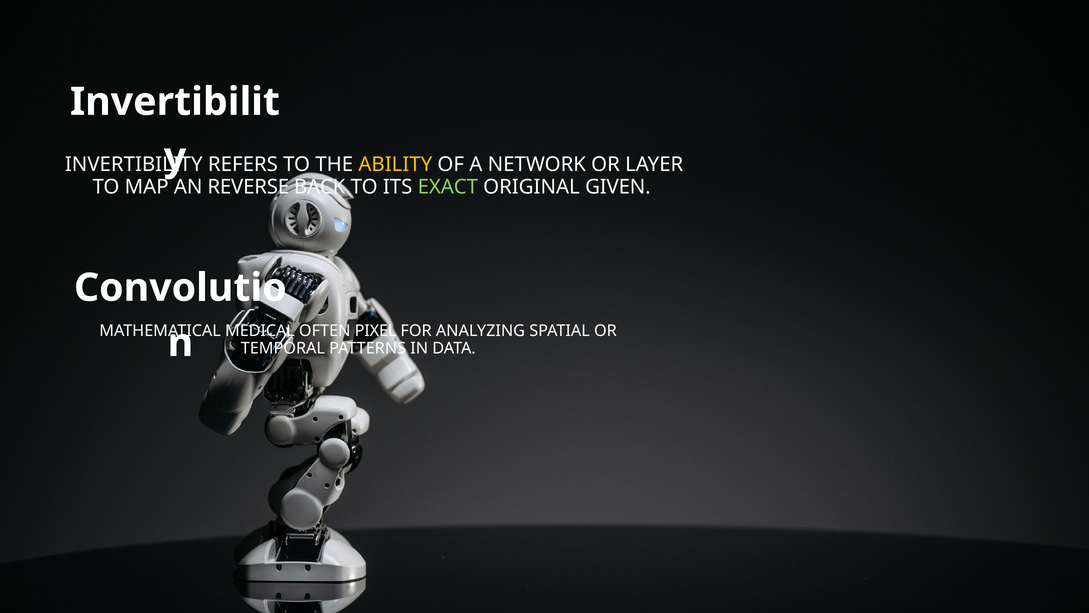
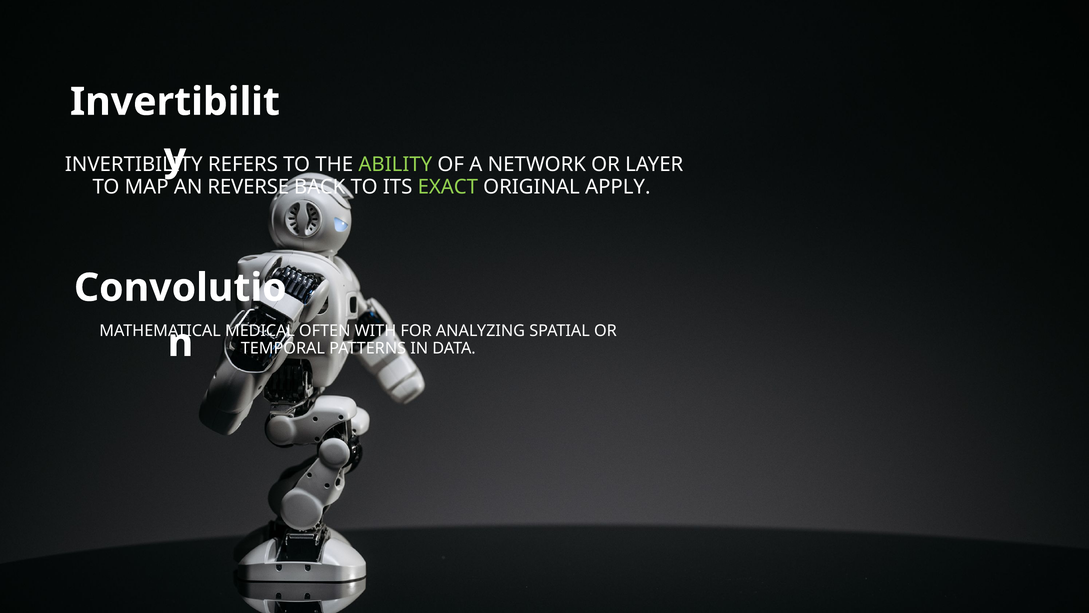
ABILITY colour: yellow -> light green
GIVEN: GIVEN -> APPLY
PIXEL: PIXEL -> WITH
